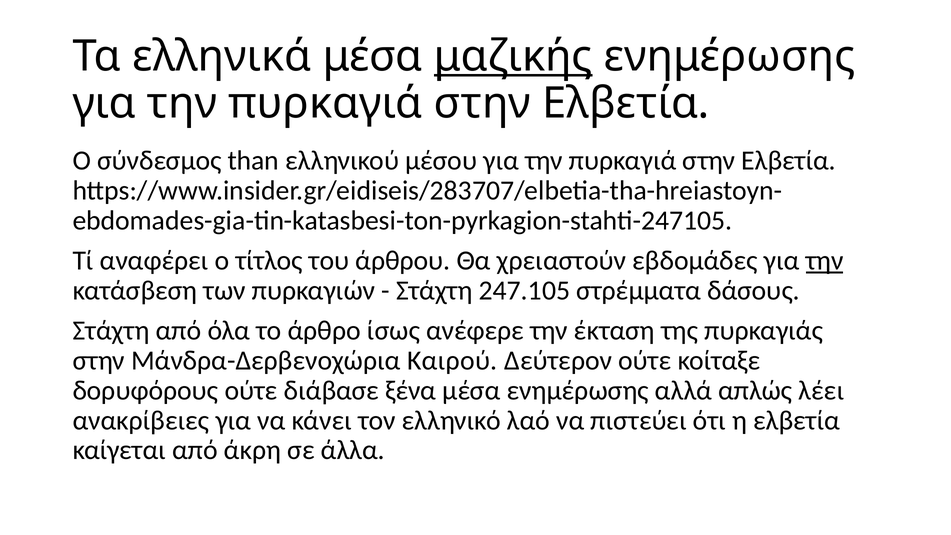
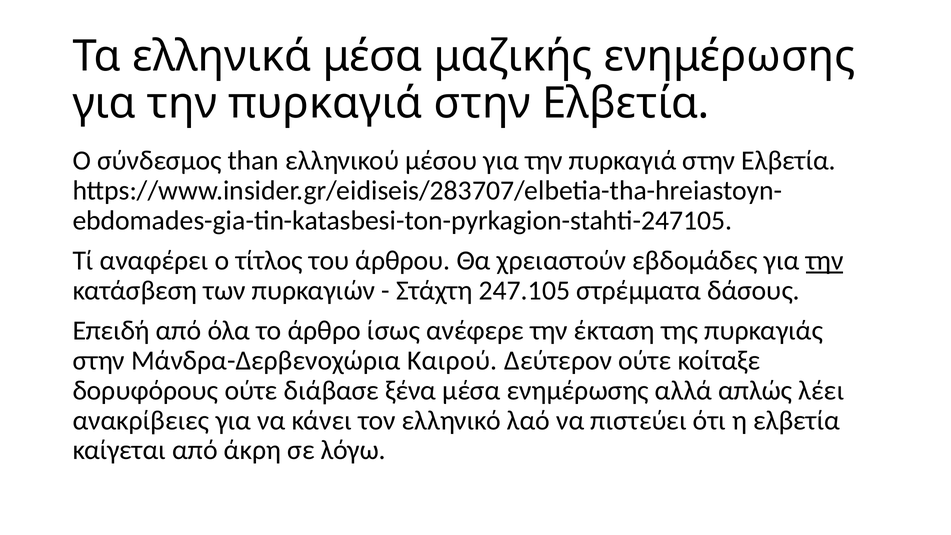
μαζικής underline: present -> none
Στάχτη at (111, 330): Στάχτη -> Επειδή
άλλα: άλλα -> λόγω
